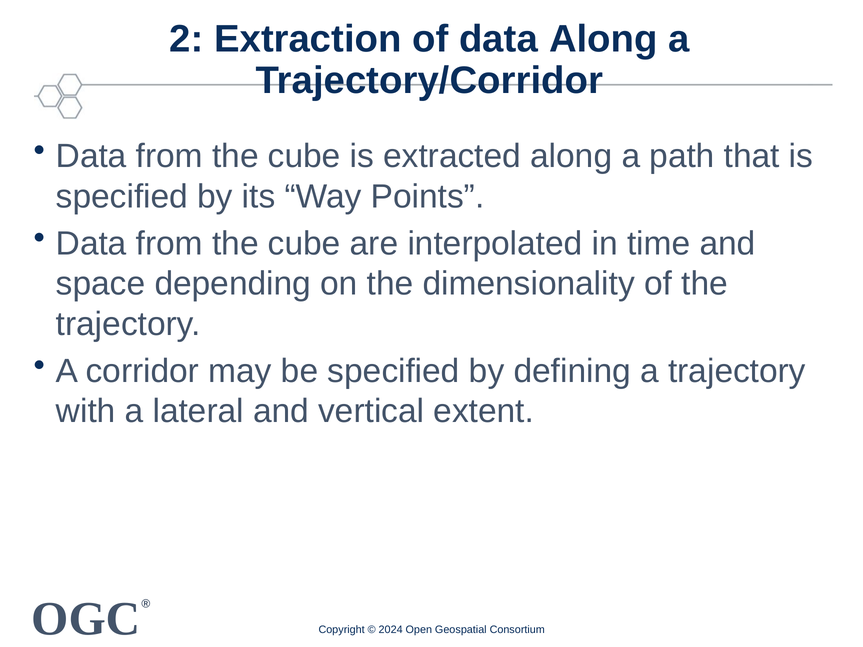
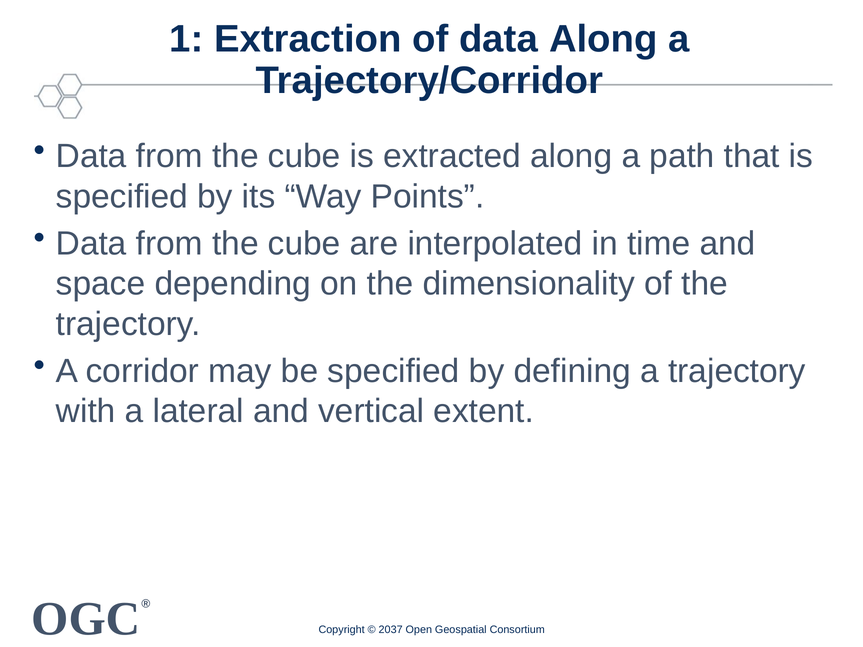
2: 2 -> 1
2024: 2024 -> 2037
